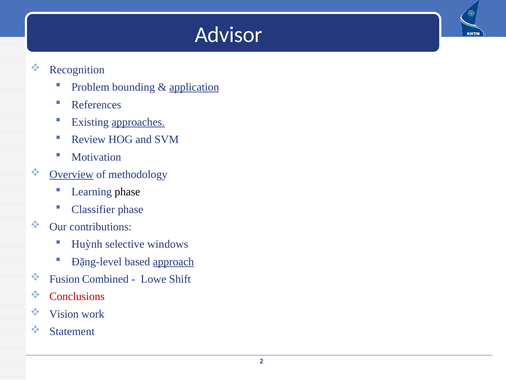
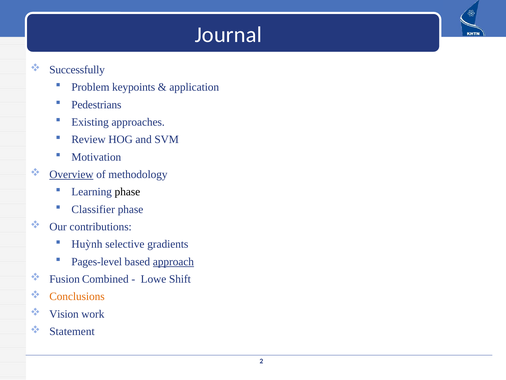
Advisor: Advisor -> Journal
Recognition: Recognition -> Successfully
bounding: bounding -> keypoints
application underline: present -> none
References: References -> Pedestrians
approaches underline: present -> none
windows: windows -> gradients
Đặng-level: Đặng-level -> Pages-level
Conclusions colour: red -> orange
